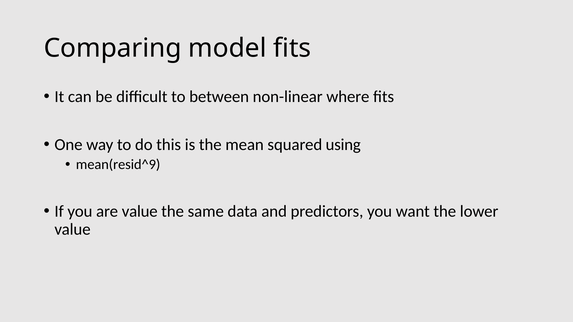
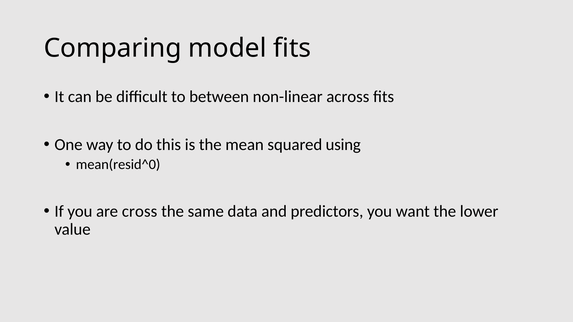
where: where -> across
mean(resid^9: mean(resid^9 -> mean(resid^0
are value: value -> cross
